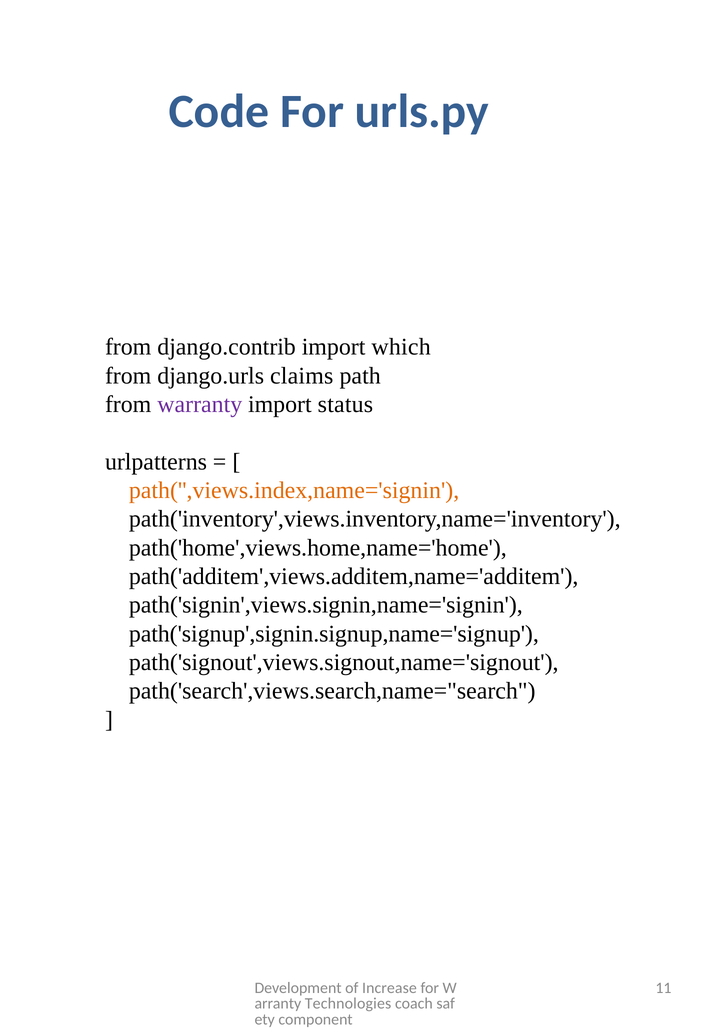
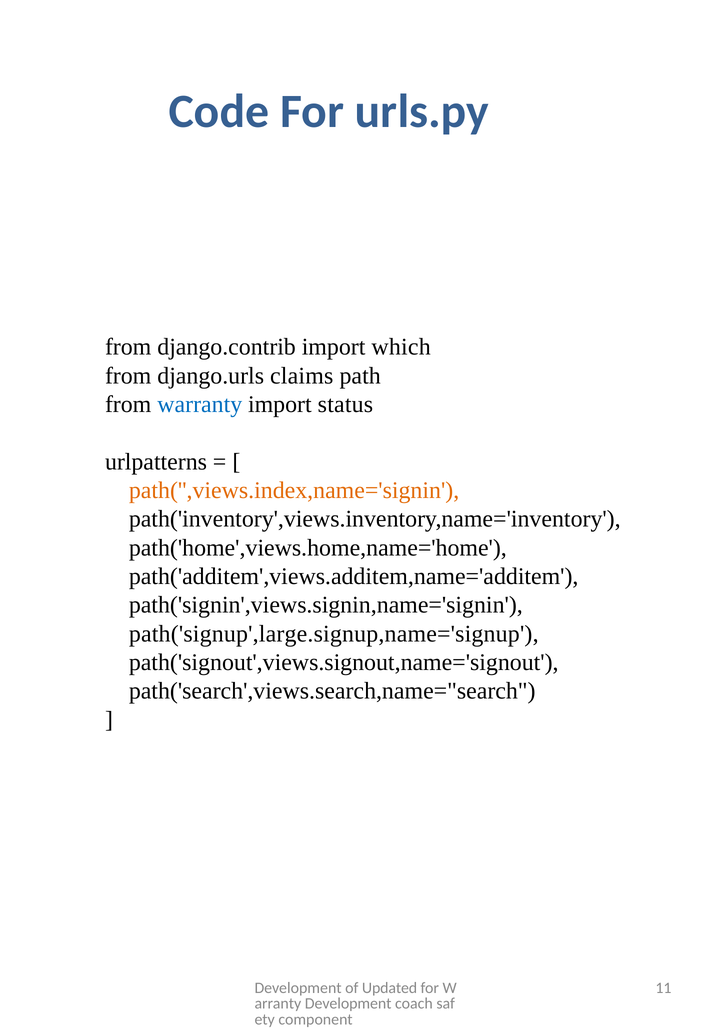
warranty colour: purple -> blue
path('signup',signin.signup,name='signup: path('signup',signin.signup,name='signup -> path('signup',large.signup,name='signup
Increase: Increase -> Updated
Technologies at (348, 1004): Technologies -> Development
